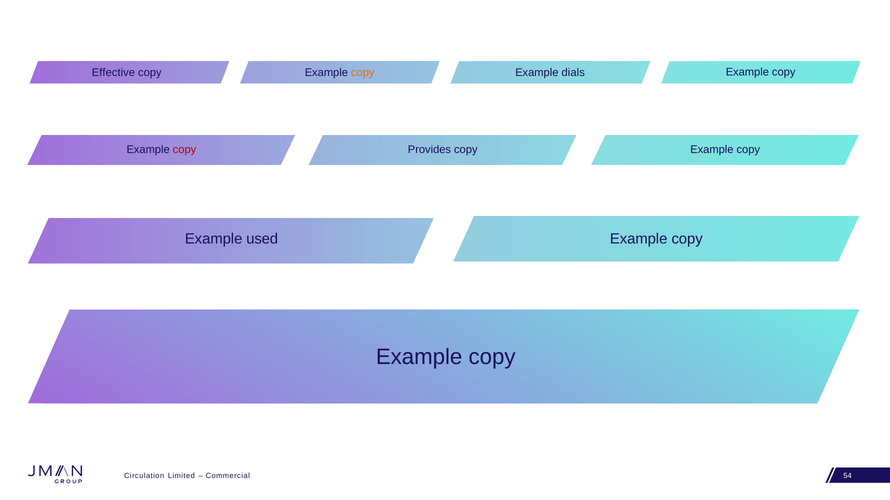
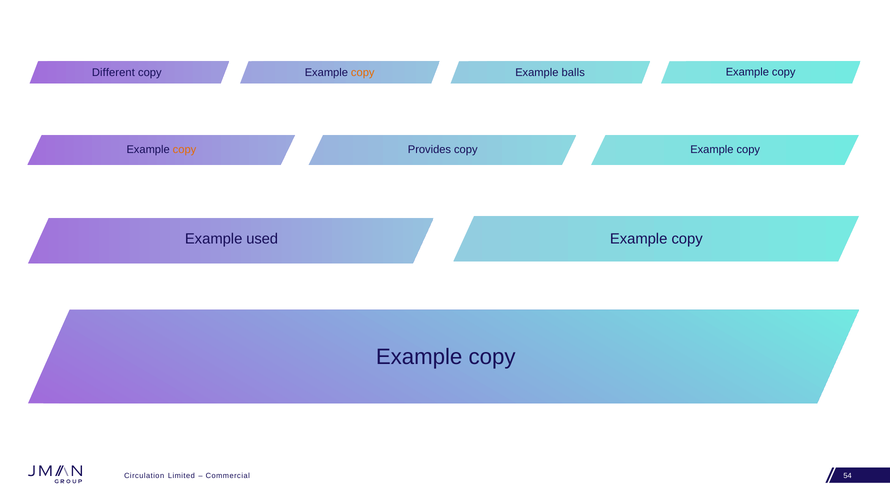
Effective: Effective -> Different
dials: dials -> balls
copy at (184, 150) colour: red -> orange
